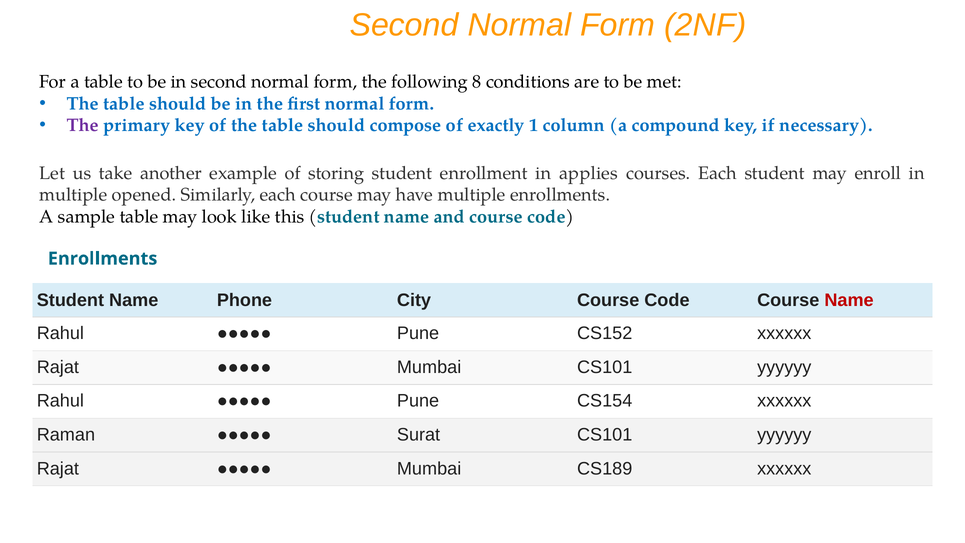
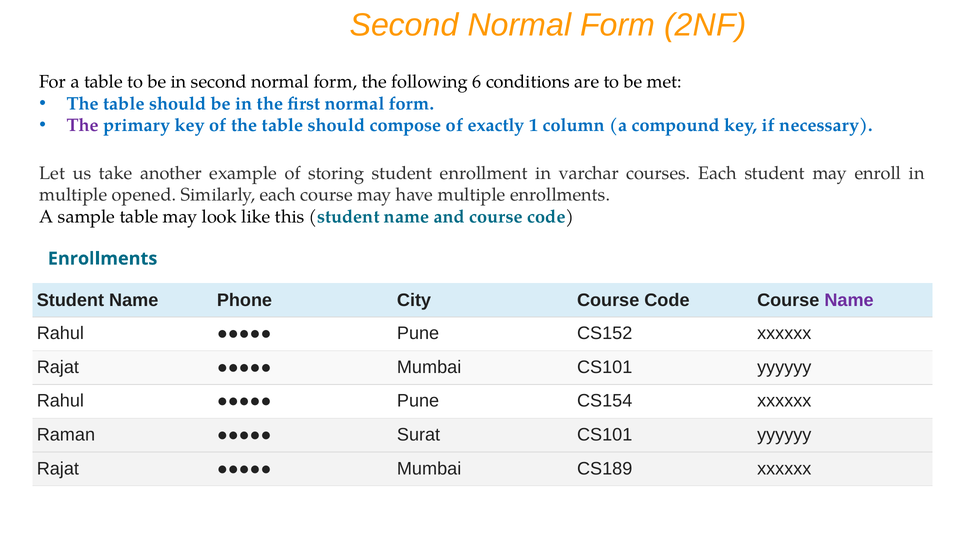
8: 8 -> 6
applies: applies -> varchar
Name at (849, 300) colour: red -> purple
